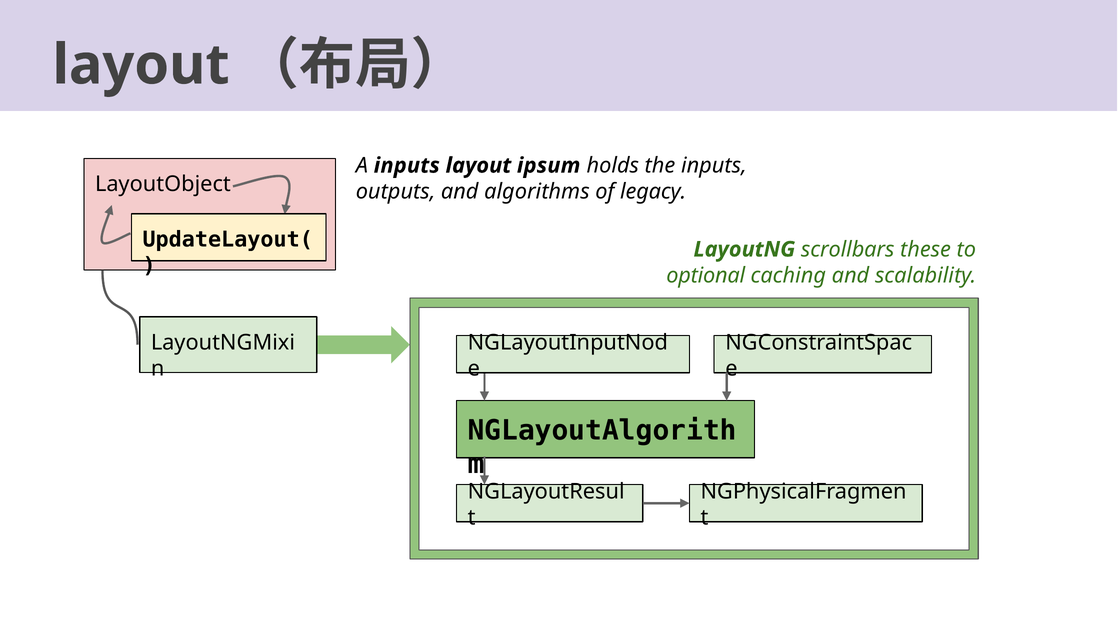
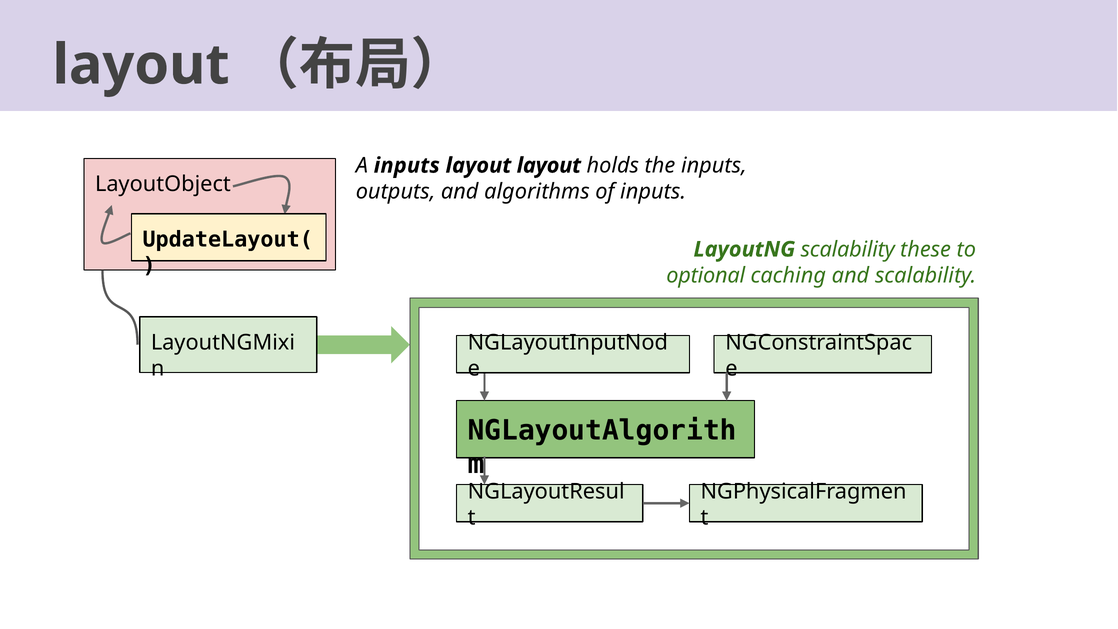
layout ipsum: ipsum -> layout
of legacy: legacy -> inputs
LayoutNG scrollbars: scrollbars -> scalability
